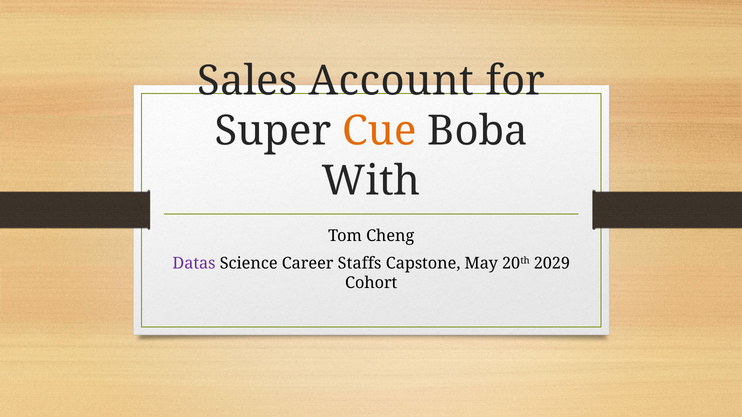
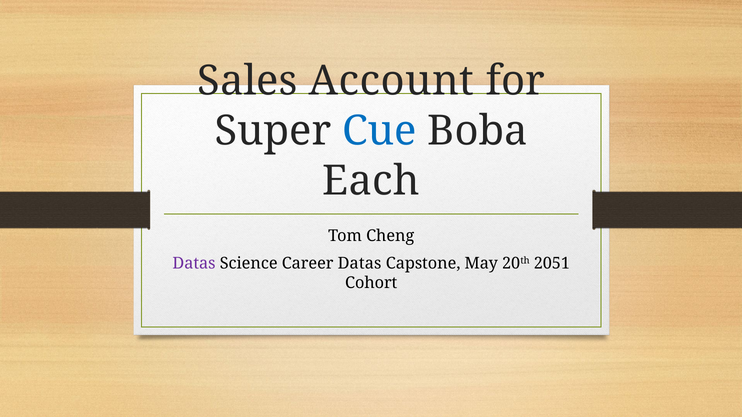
Cue colour: orange -> blue
With: With -> Each
Career Staffs: Staffs -> Datas
2029: 2029 -> 2051
